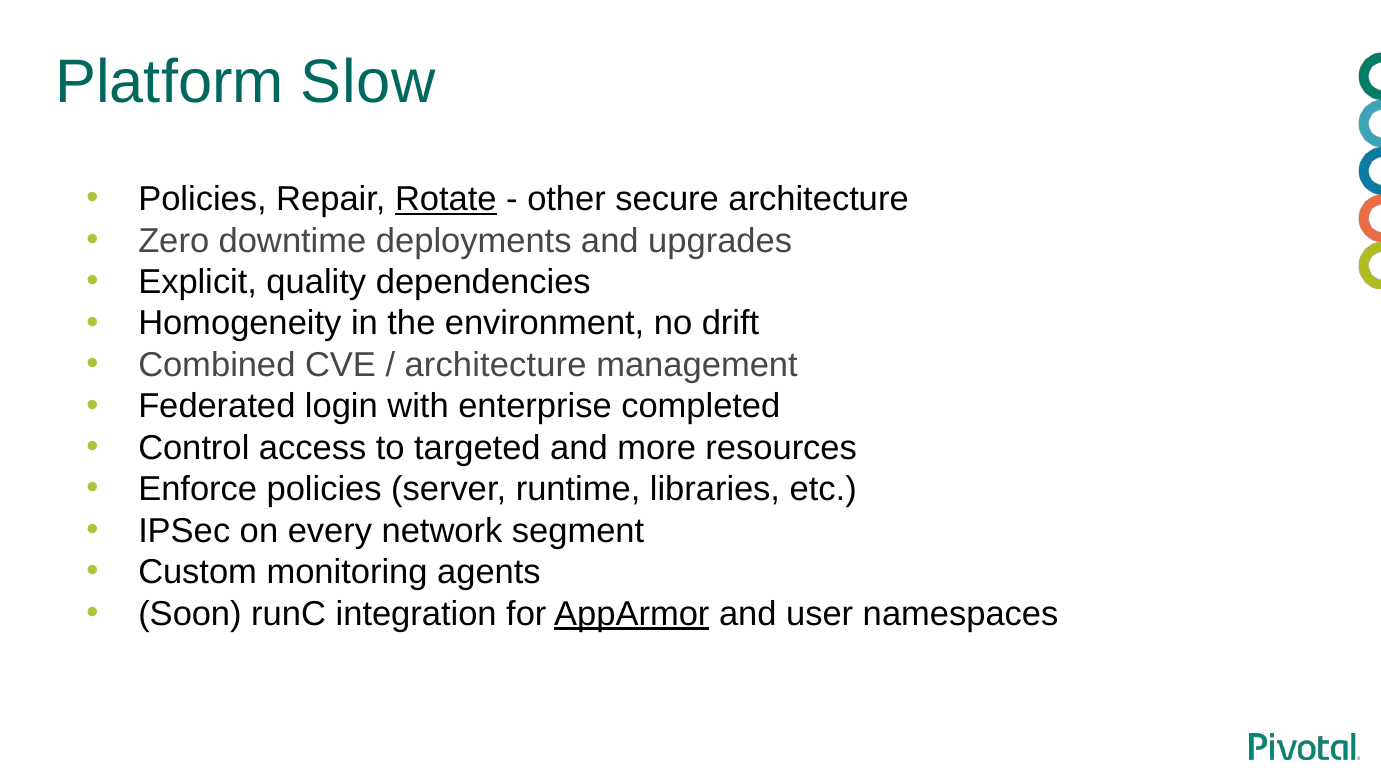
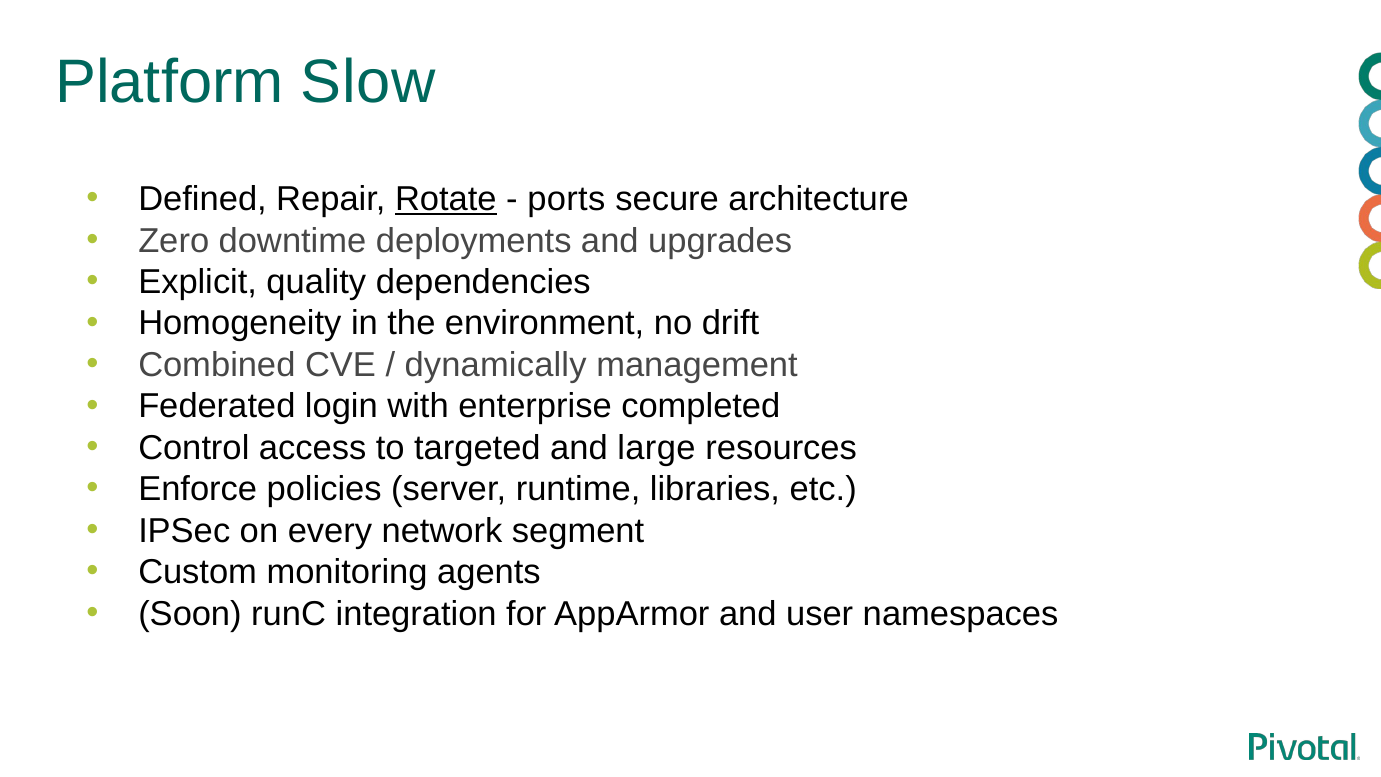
Policies at (203, 199): Policies -> Defined
other: other -> ports
architecture at (496, 365): architecture -> dynamically
more: more -> large
AppArmor underline: present -> none
